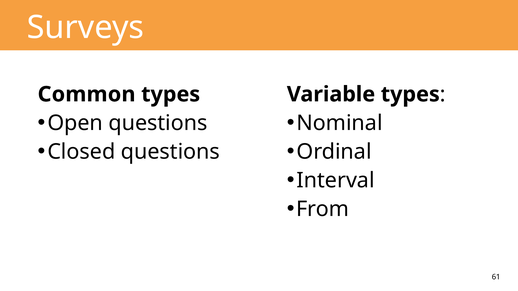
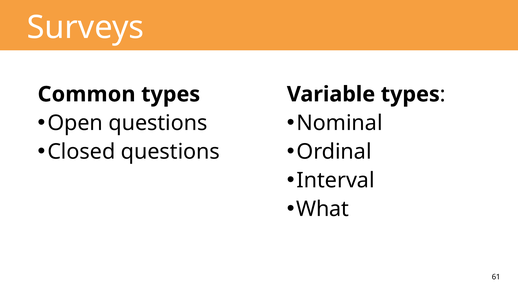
From: From -> What
